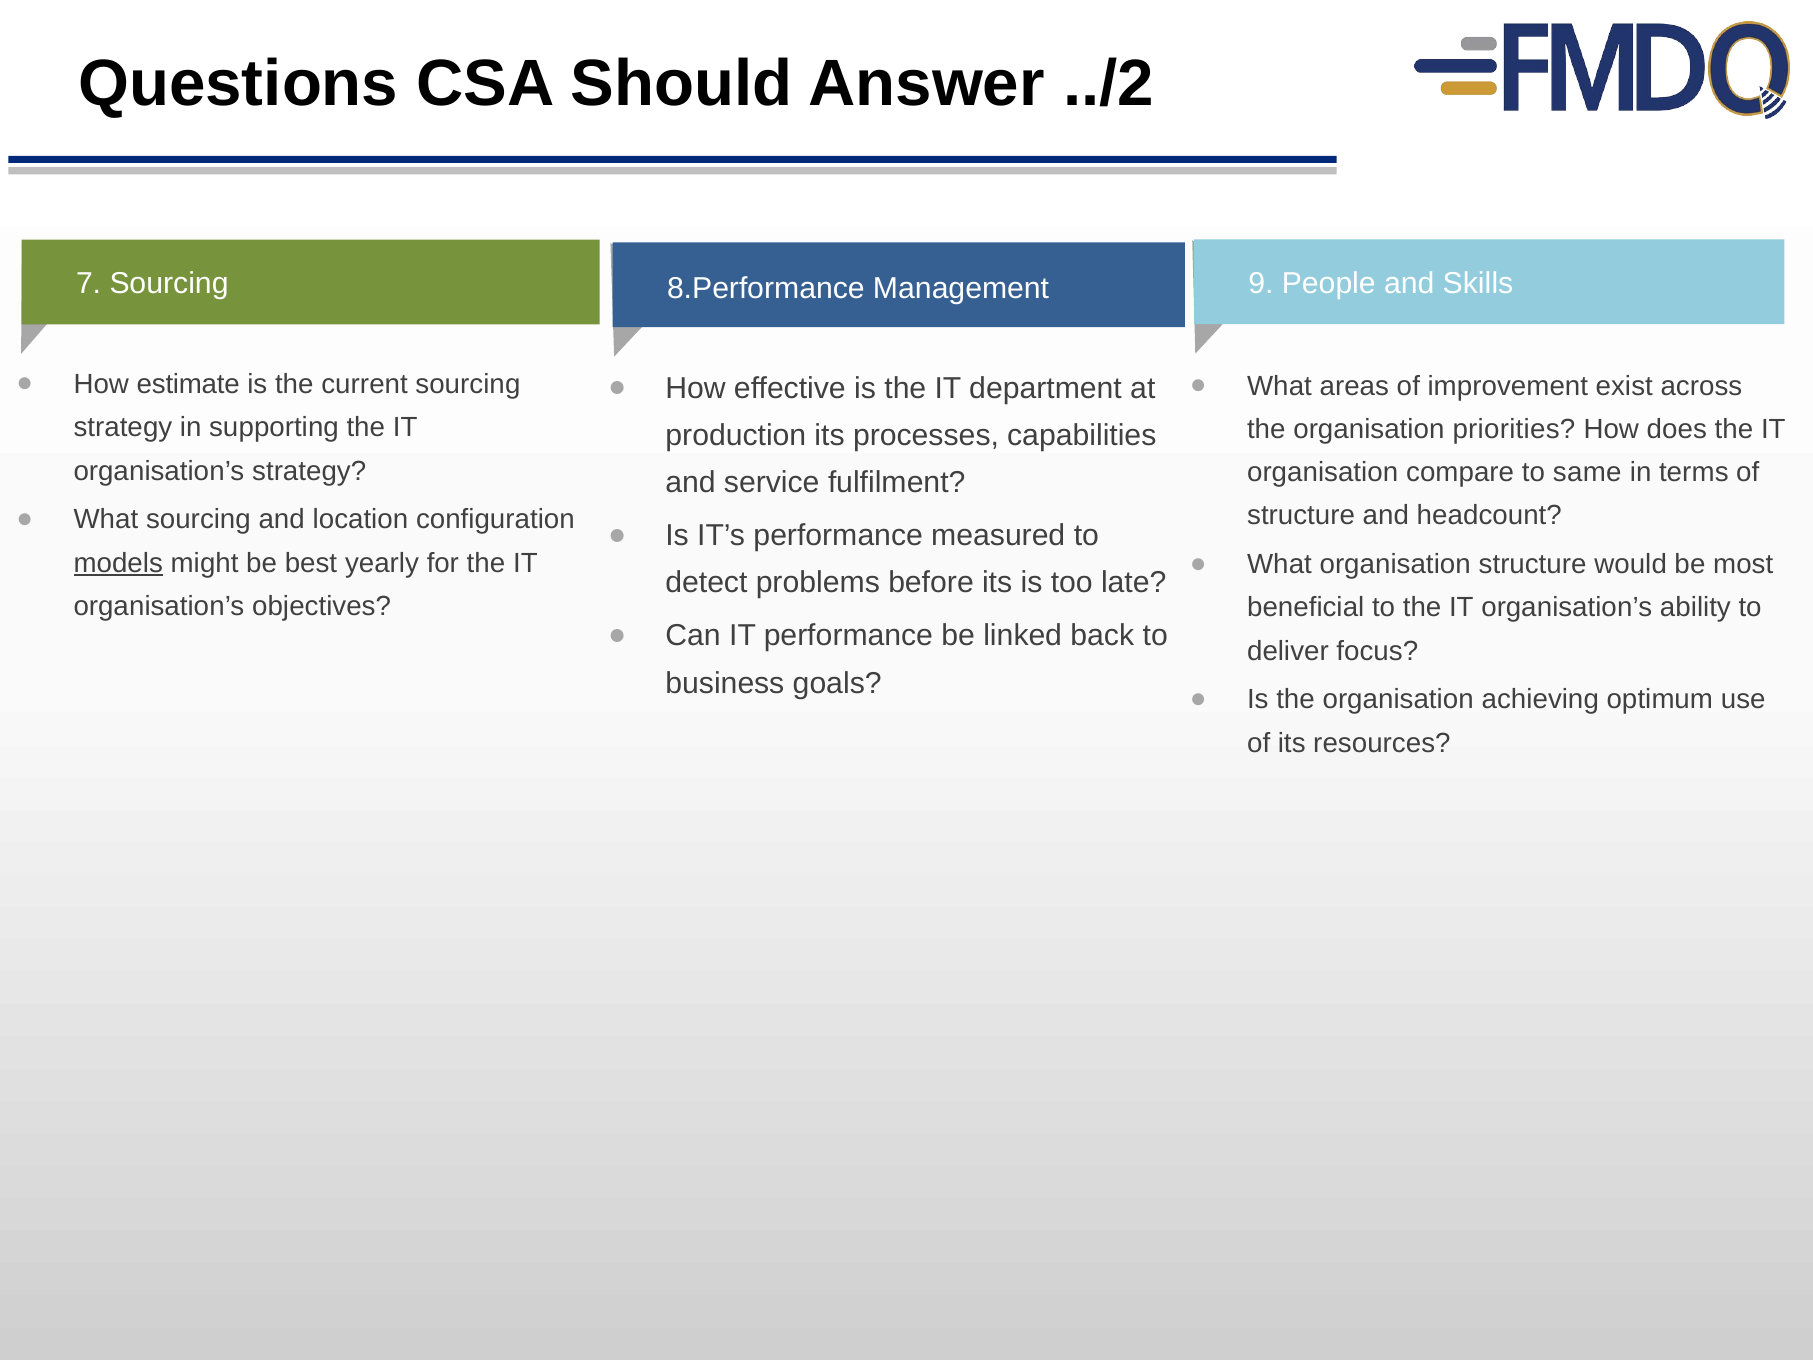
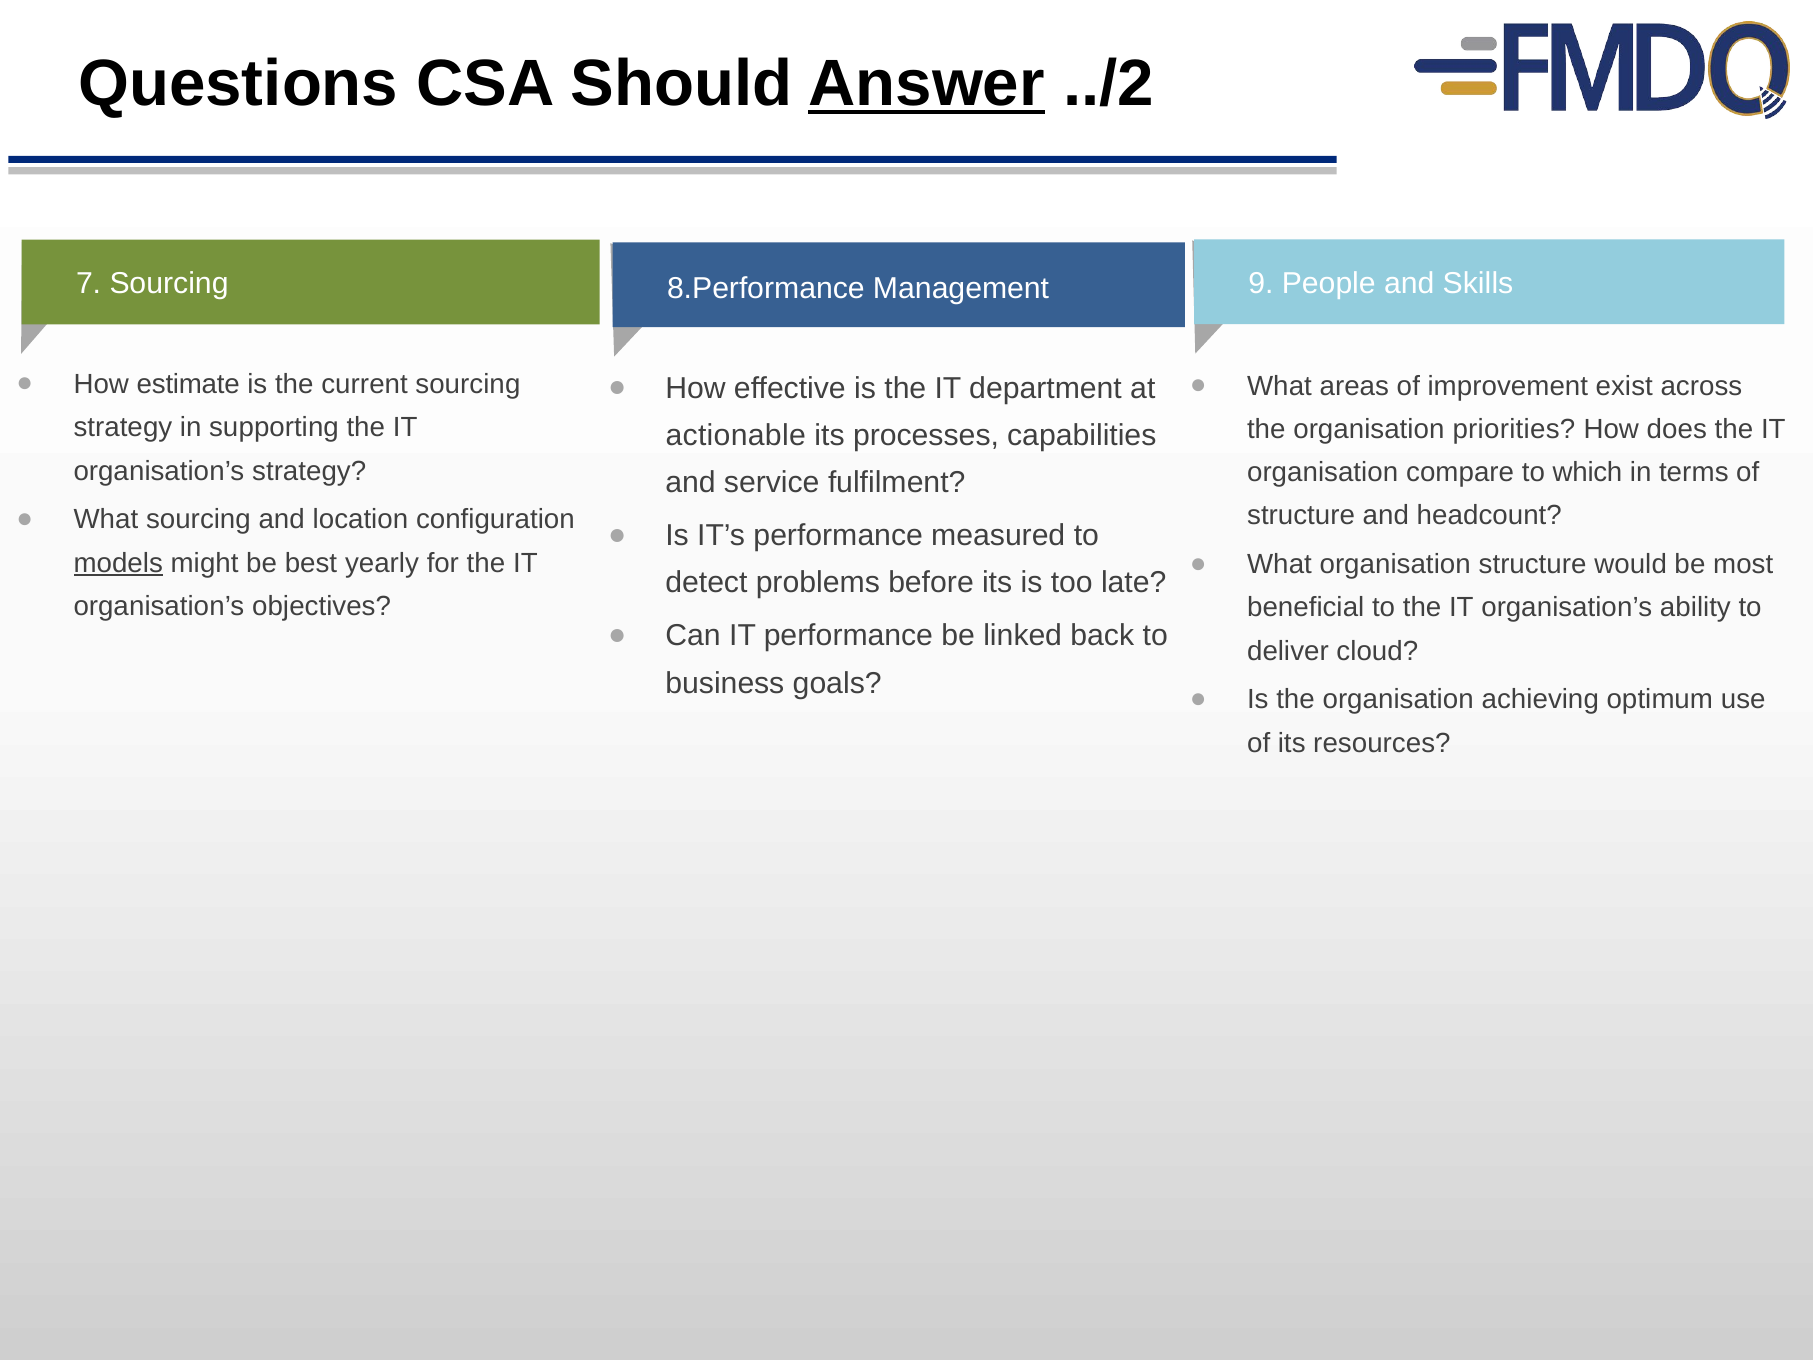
Answer underline: none -> present
production: production -> actionable
same: same -> which
focus: focus -> cloud
